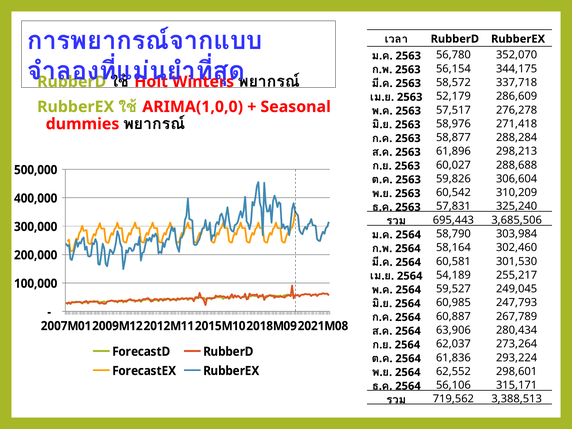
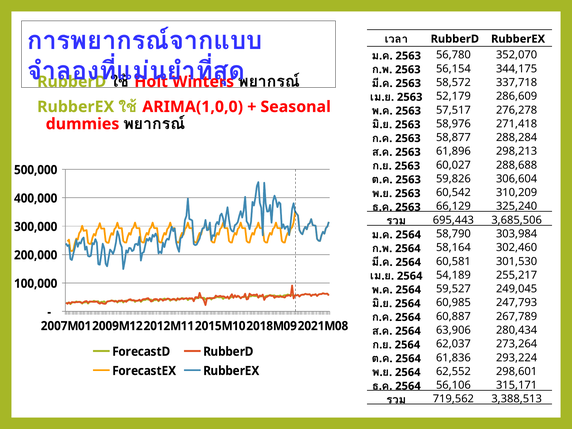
57,831: 57,831 -> 66,129
